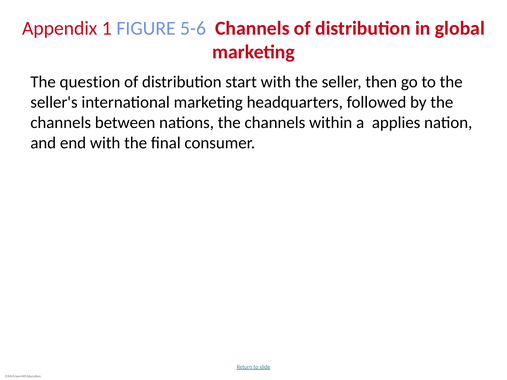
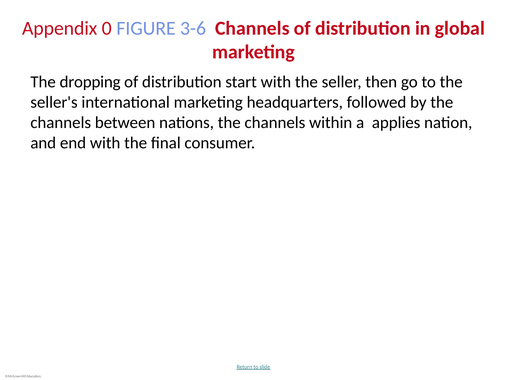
1: 1 -> 0
5-6: 5-6 -> 3-6
question: question -> dropping
